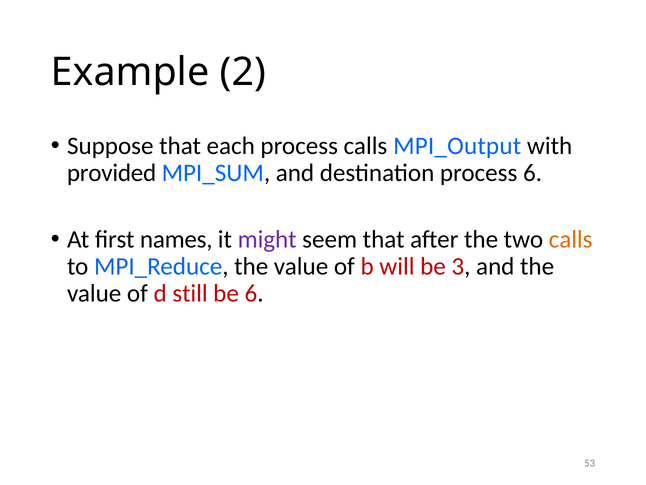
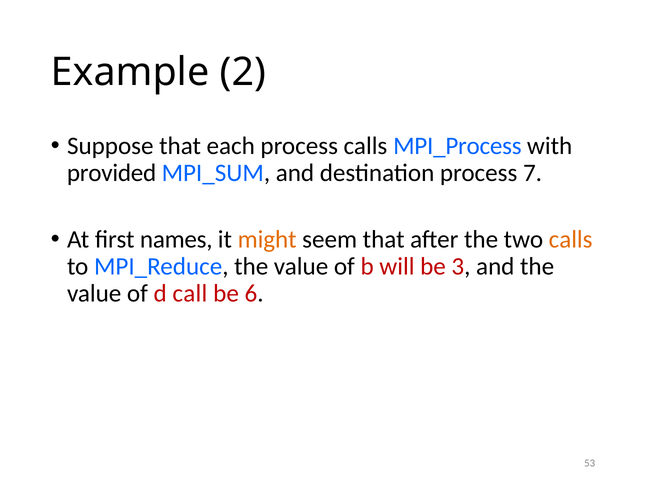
MPI_Output: MPI_Output -> MPI_Process
process 6: 6 -> 7
might colour: purple -> orange
still: still -> call
